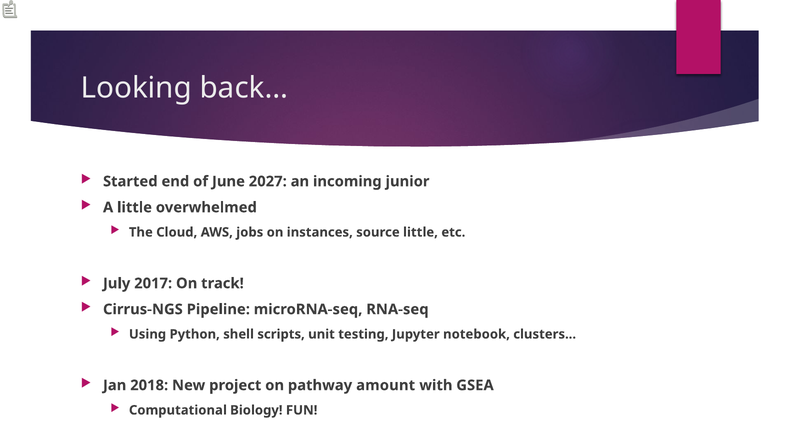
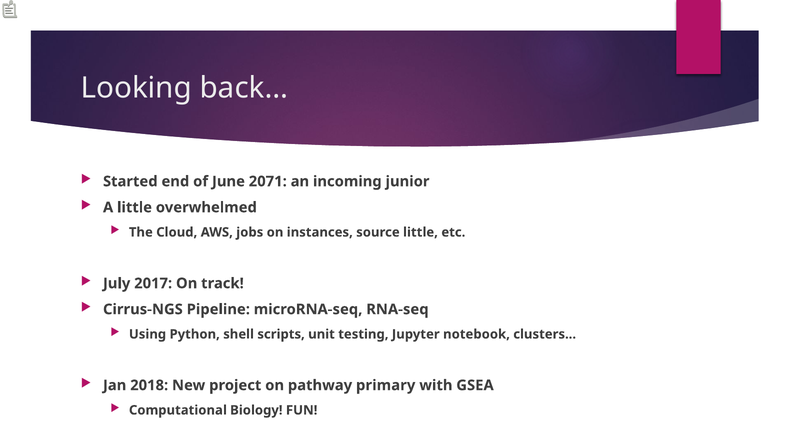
2027: 2027 -> 2071
amount: amount -> primary
